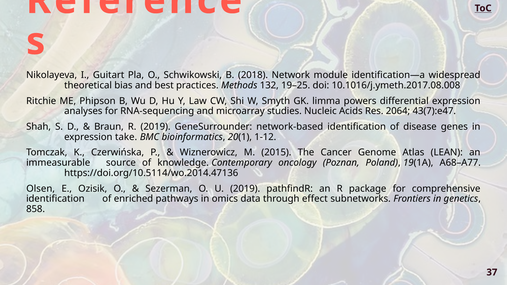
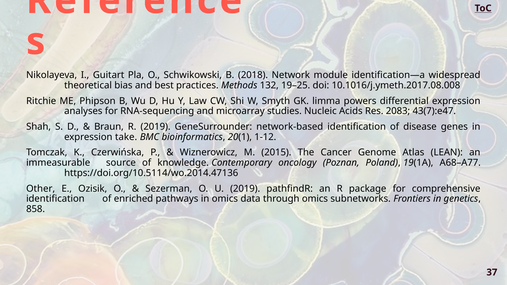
2064: 2064 -> 2083
Olsen: Olsen -> Other
through effect: effect -> omics
